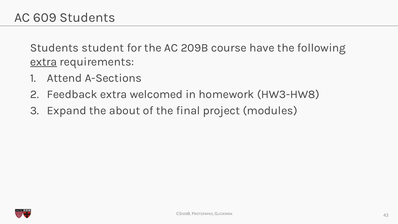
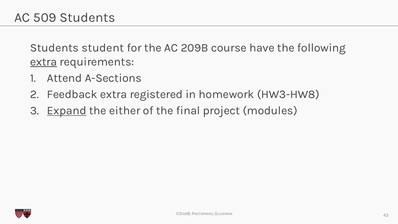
609: 609 -> 509
welcomed: welcomed -> registered
Expand underline: none -> present
about: about -> either
